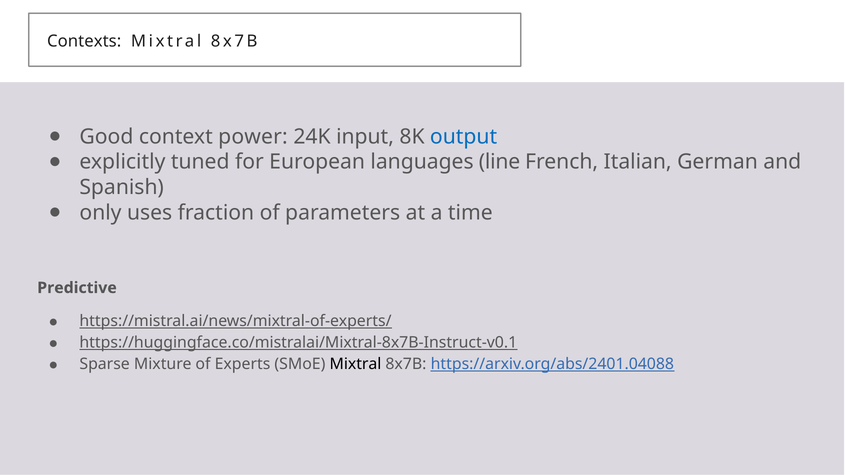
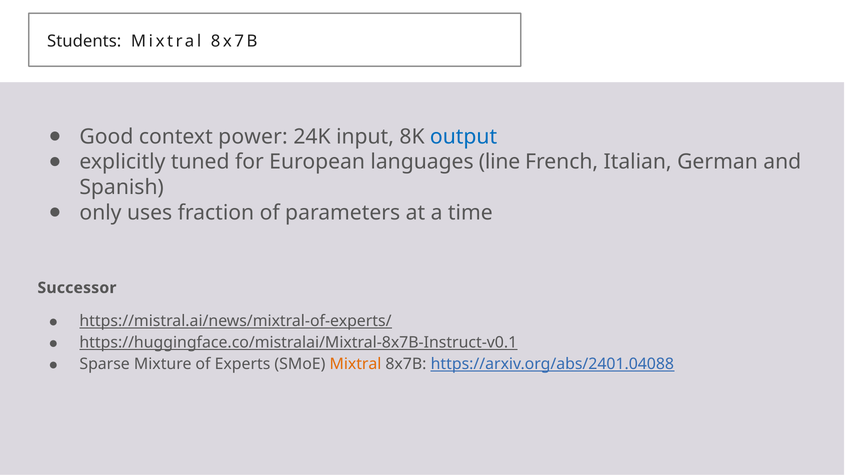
Contexts: Contexts -> Students
Predictive: Predictive -> Successor
Mixtral at (355, 364) colour: black -> orange
